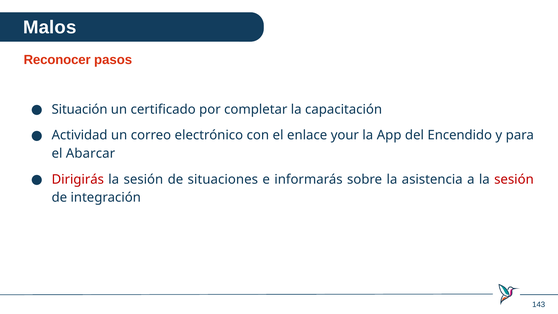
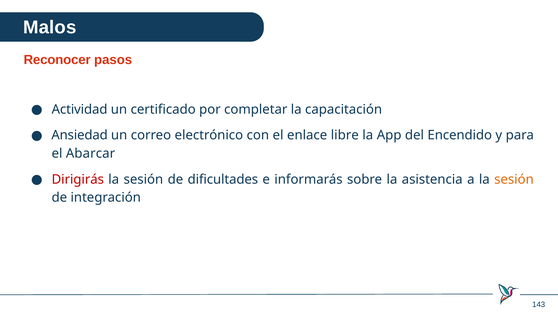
Situación: Situación -> Actividad
Actividad: Actividad -> Ansiedad
your: your -> libre
situaciones: situaciones -> dificultades
sesión at (514, 179) colour: red -> orange
